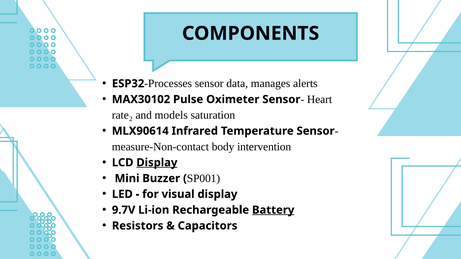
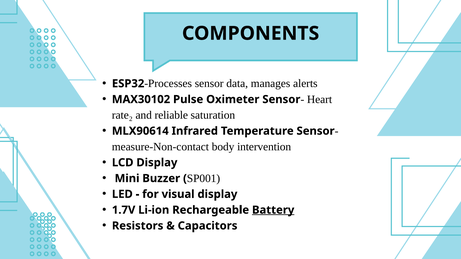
models: models -> reliable
Display at (157, 163) underline: present -> none
9.7V: 9.7V -> 1.7V
